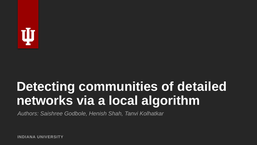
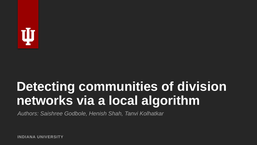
detailed: detailed -> division
